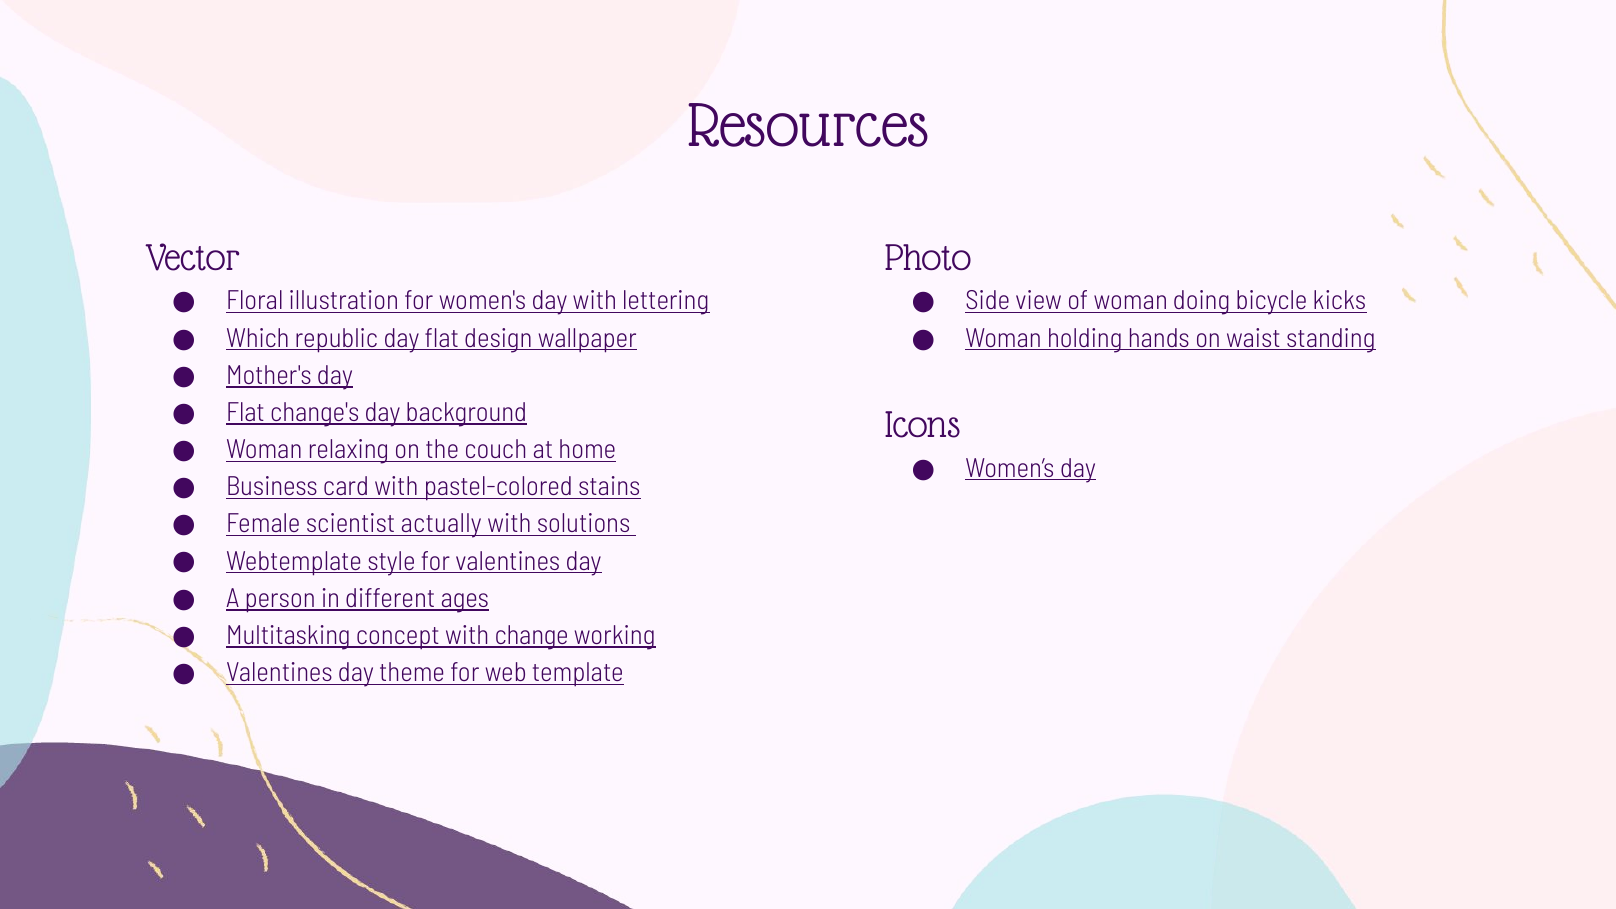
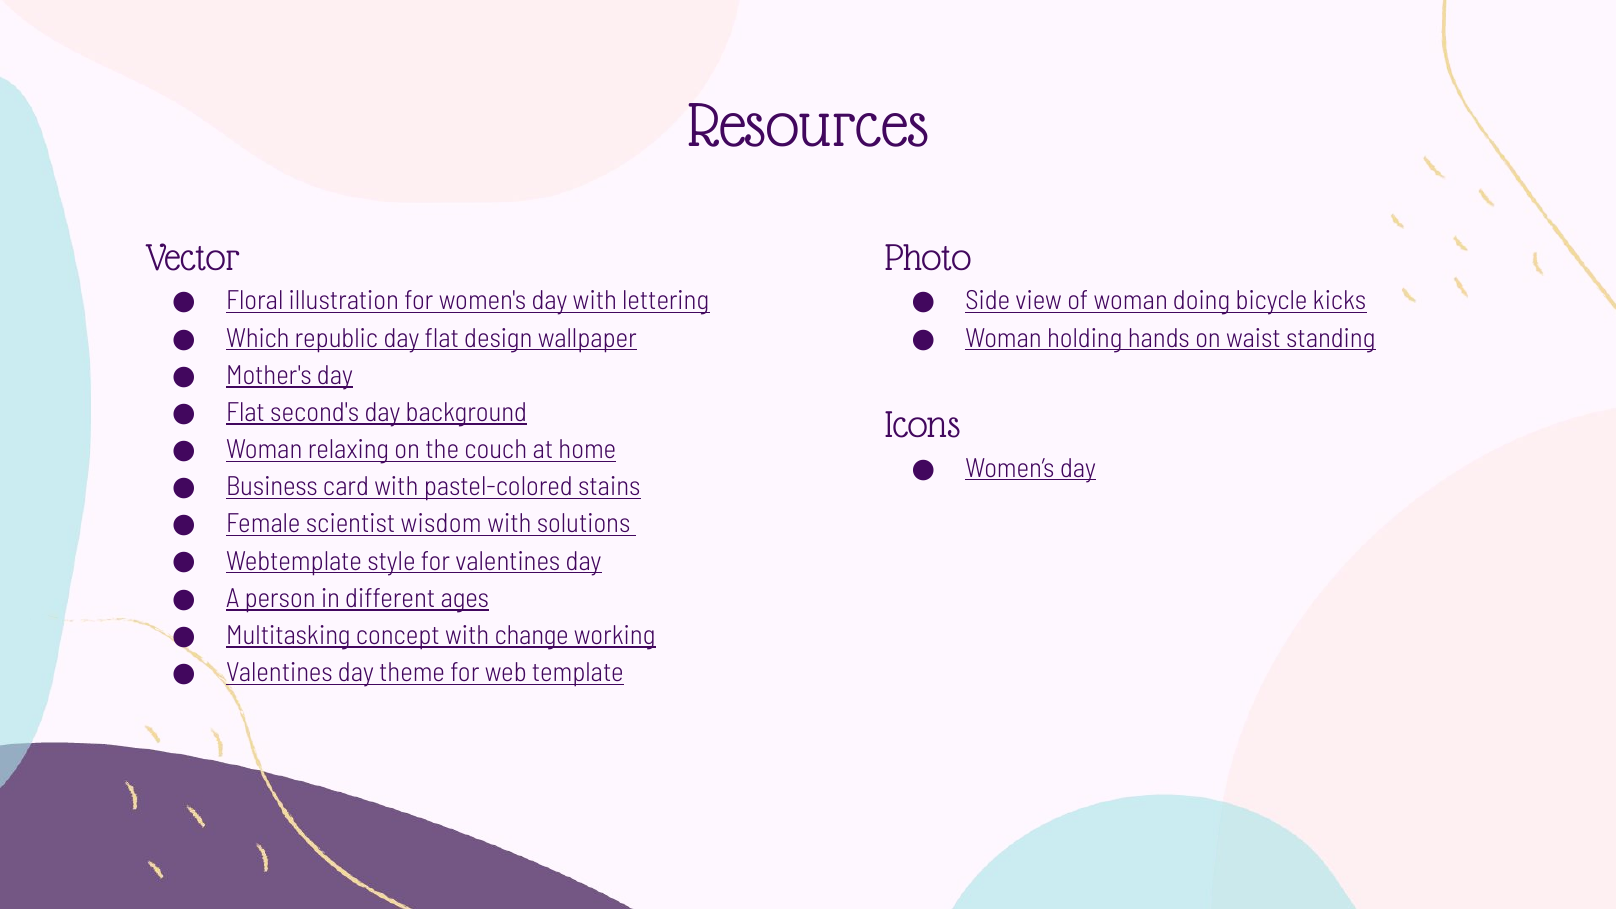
change's: change's -> second's
actually: actually -> wisdom
